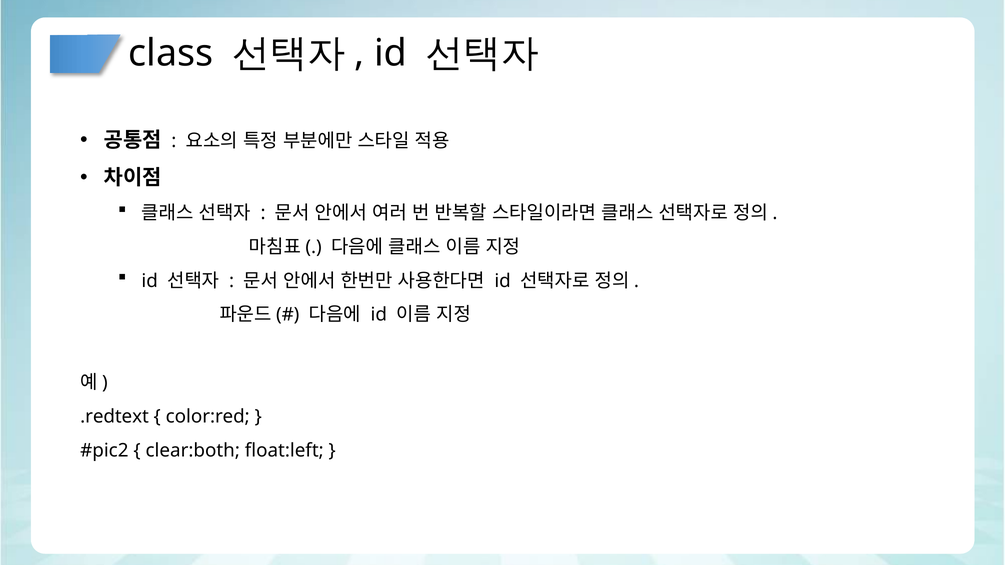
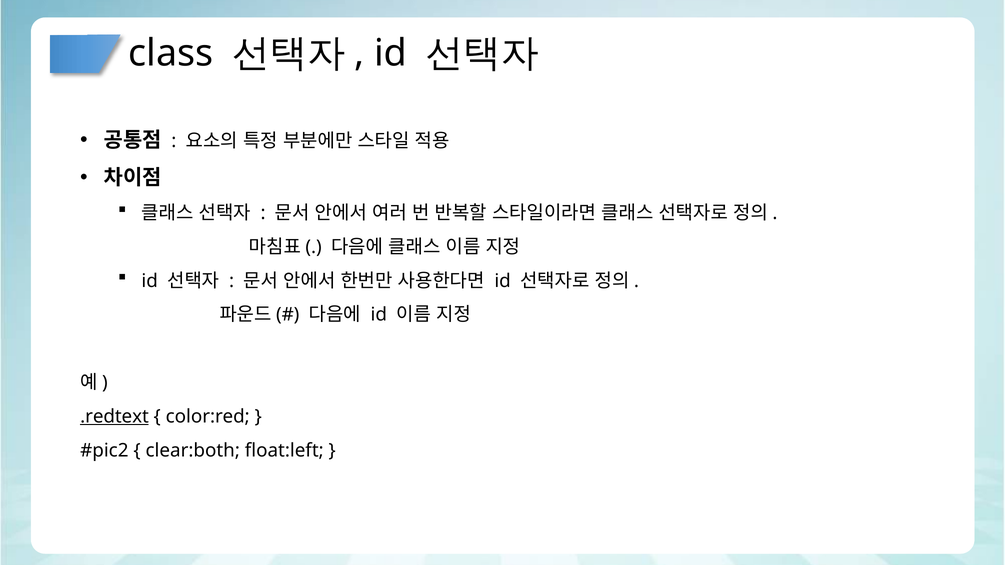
.redtext underline: none -> present
